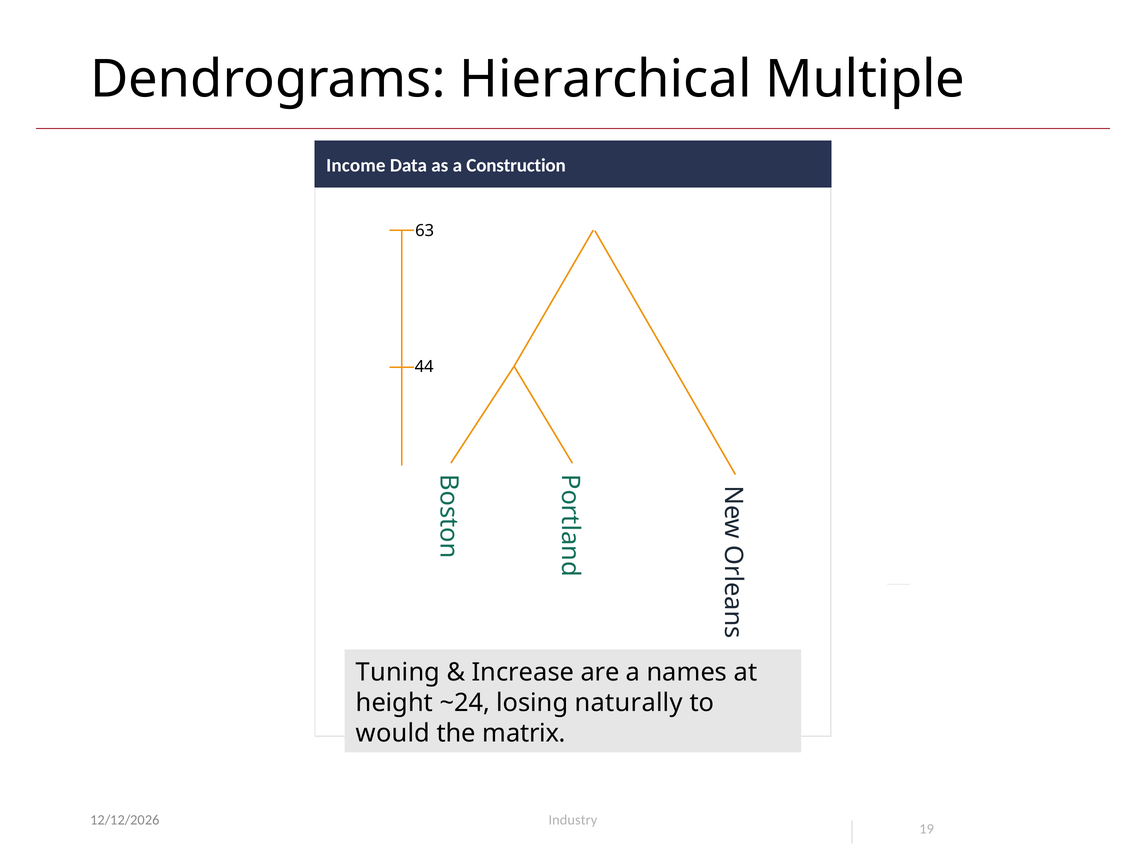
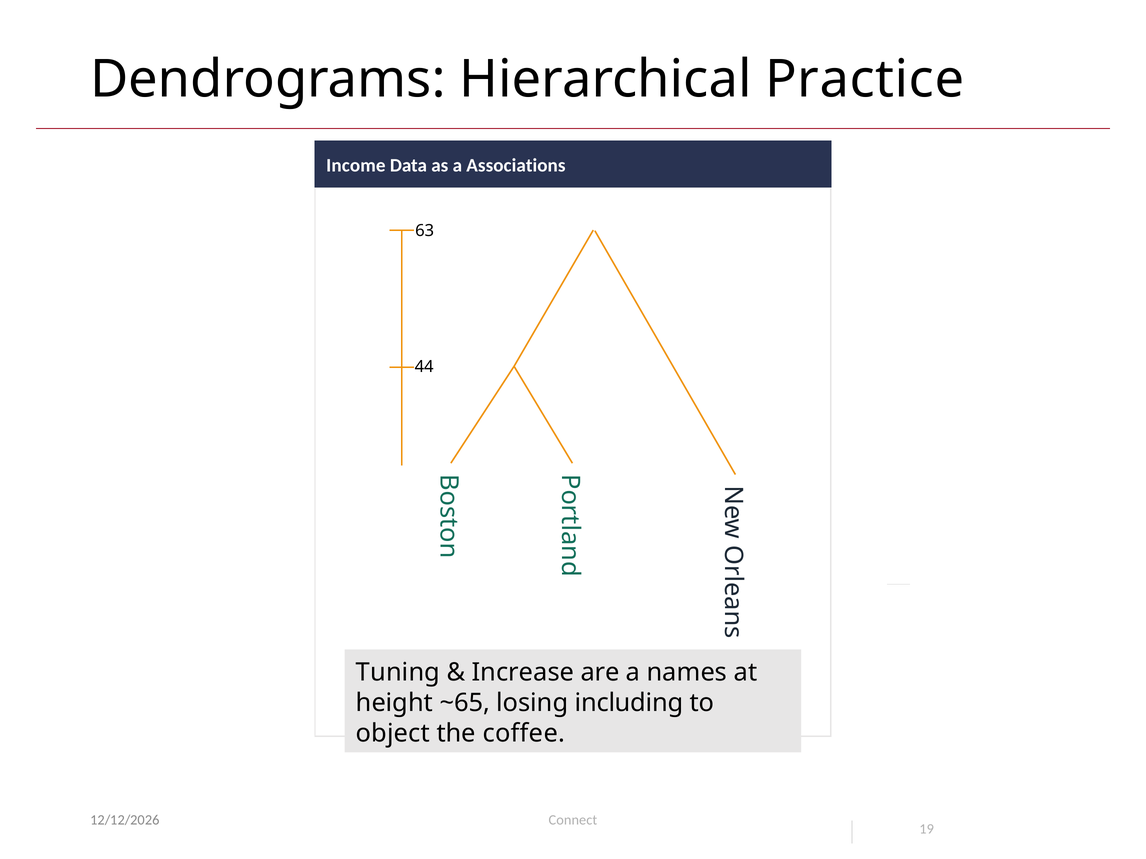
Multiple: Multiple -> Practice
Construction: Construction -> Associations
~24: ~24 -> ~65
naturally: naturally -> including
would: would -> object
matrix: matrix -> coffee
Industry: Industry -> Connect
